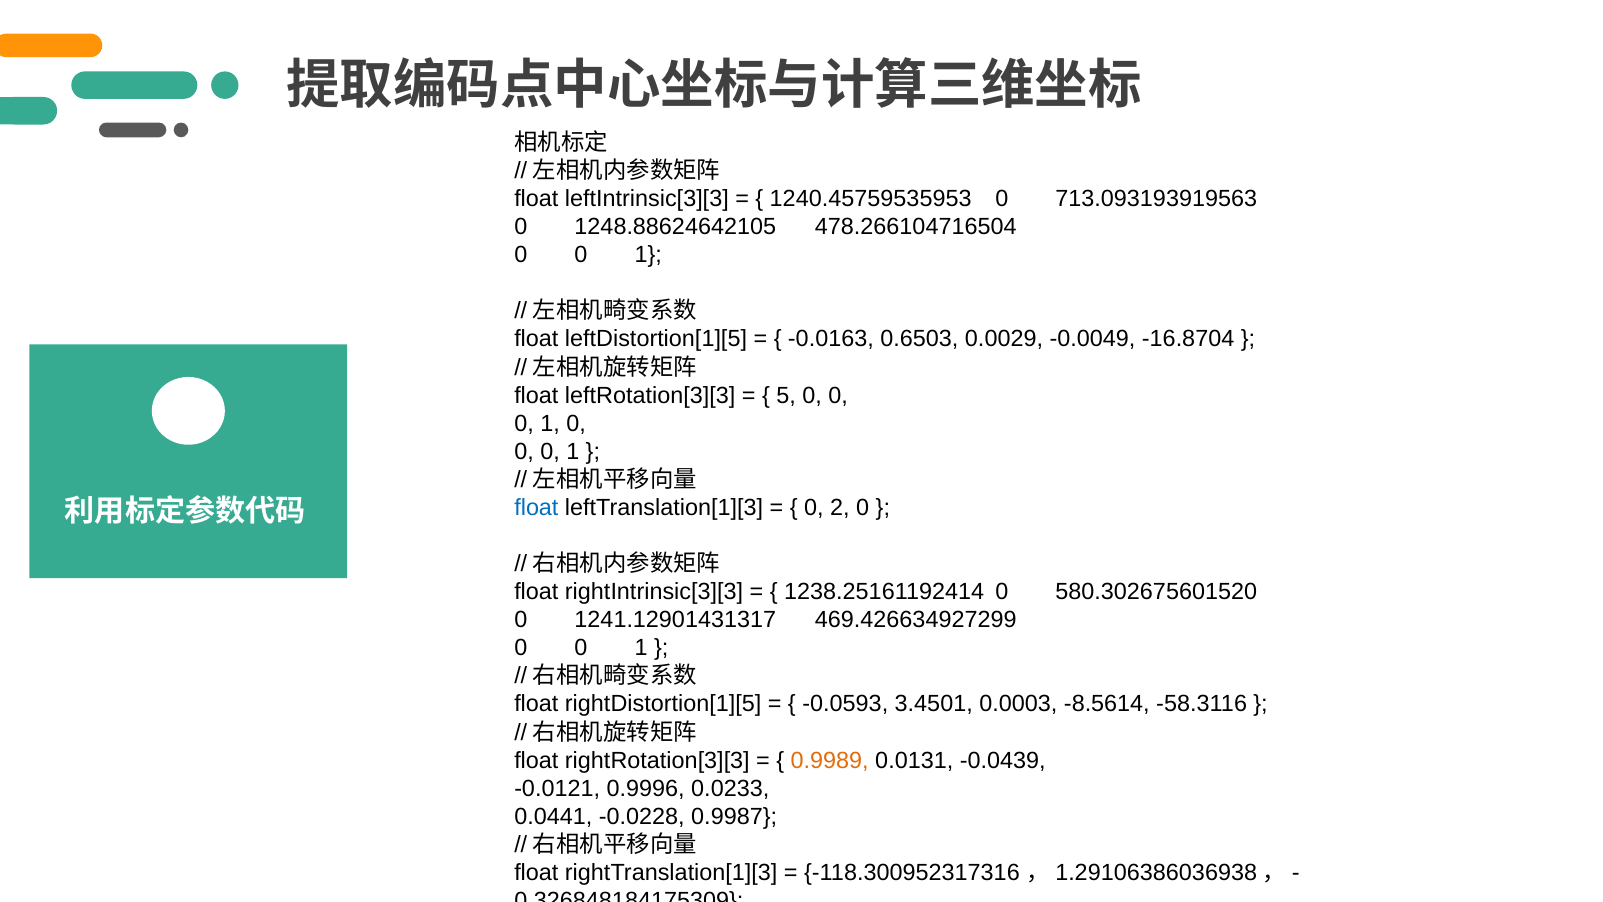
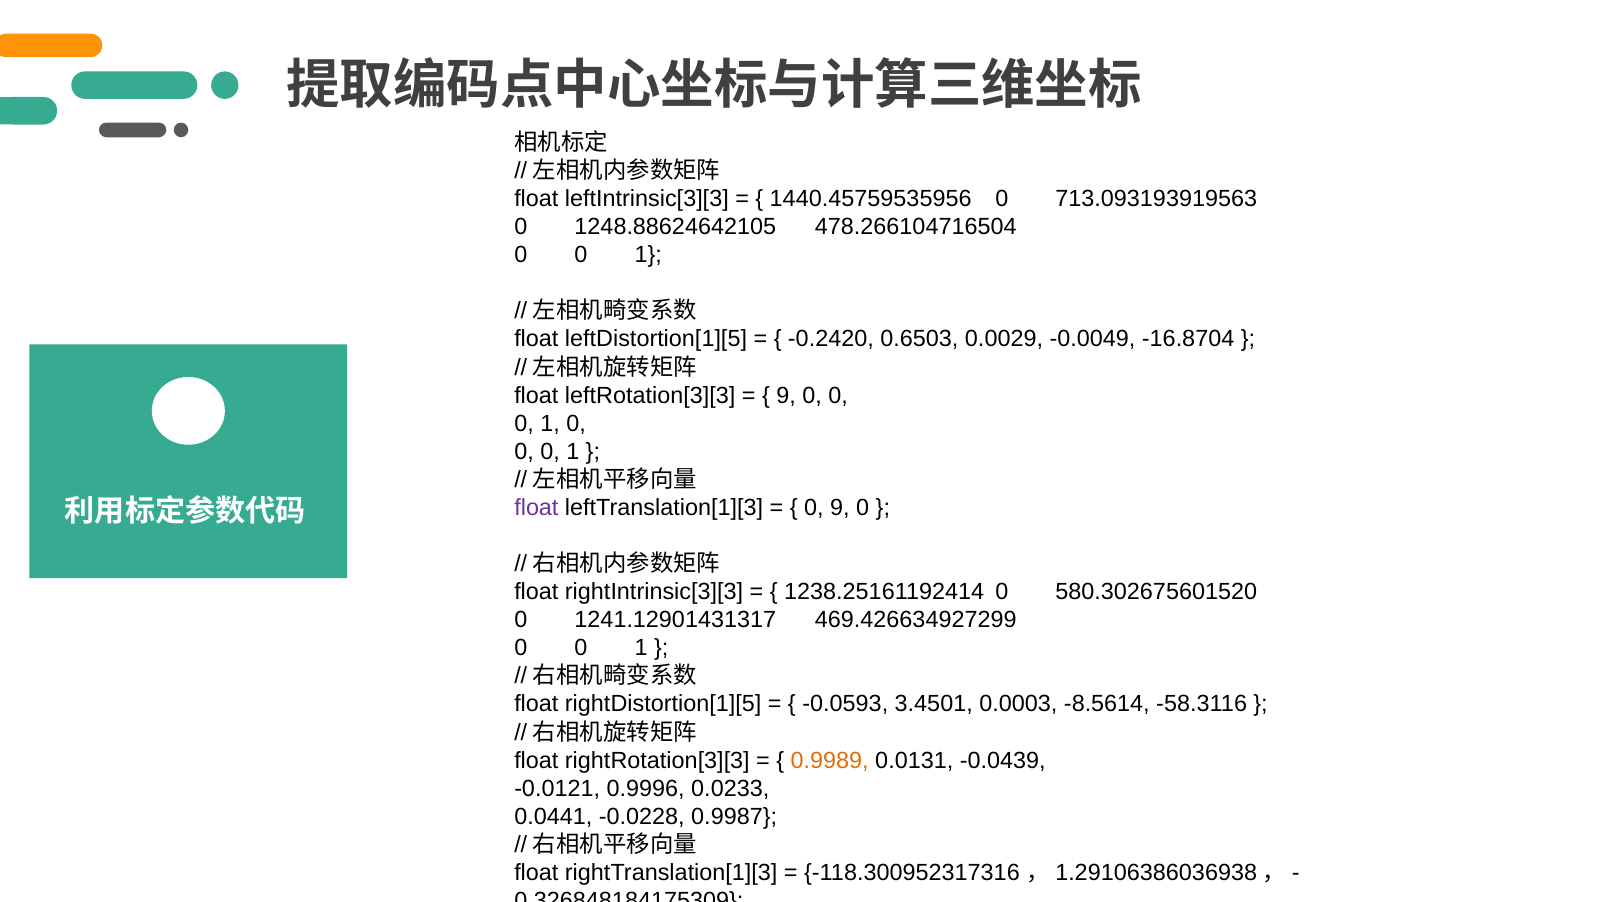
1240.45759535953: 1240.45759535953 -> 1440.45759535956
-0.0163: -0.0163 -> -0.2420
5 at (786, 395): 5 -> 9
float at (536, 507) colour: blue -> purple
0 2: 2 -> 9
